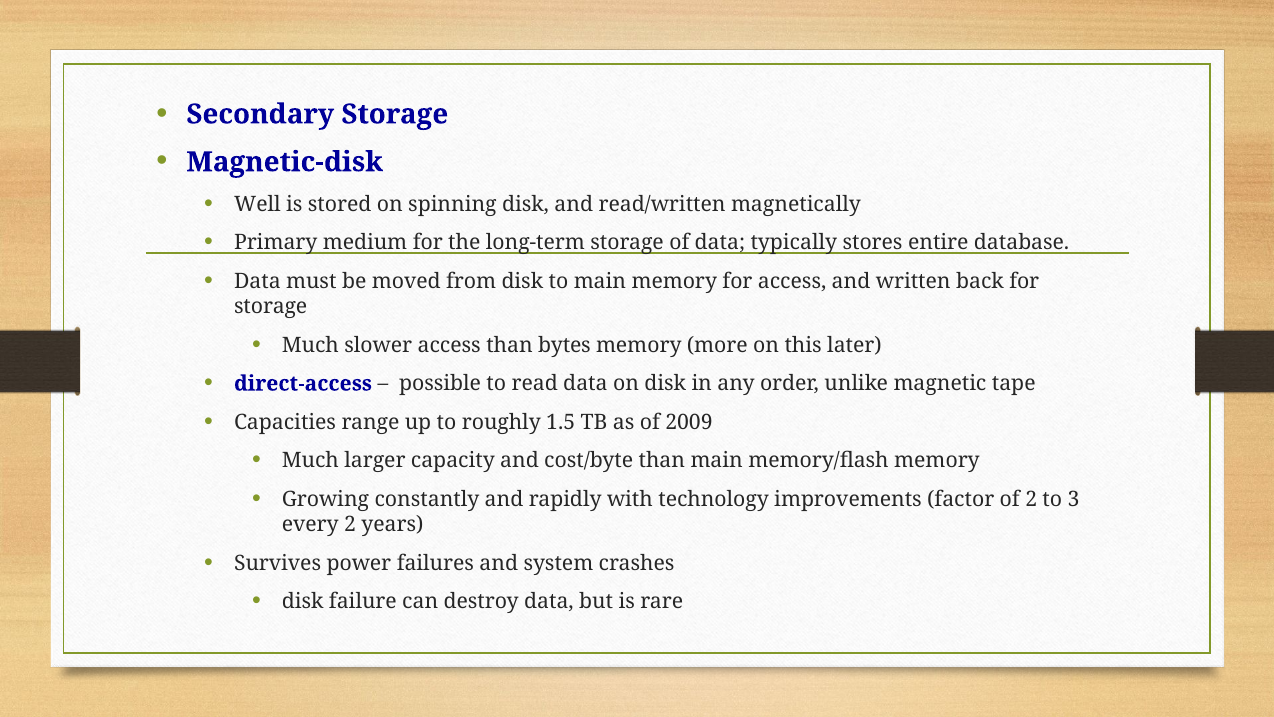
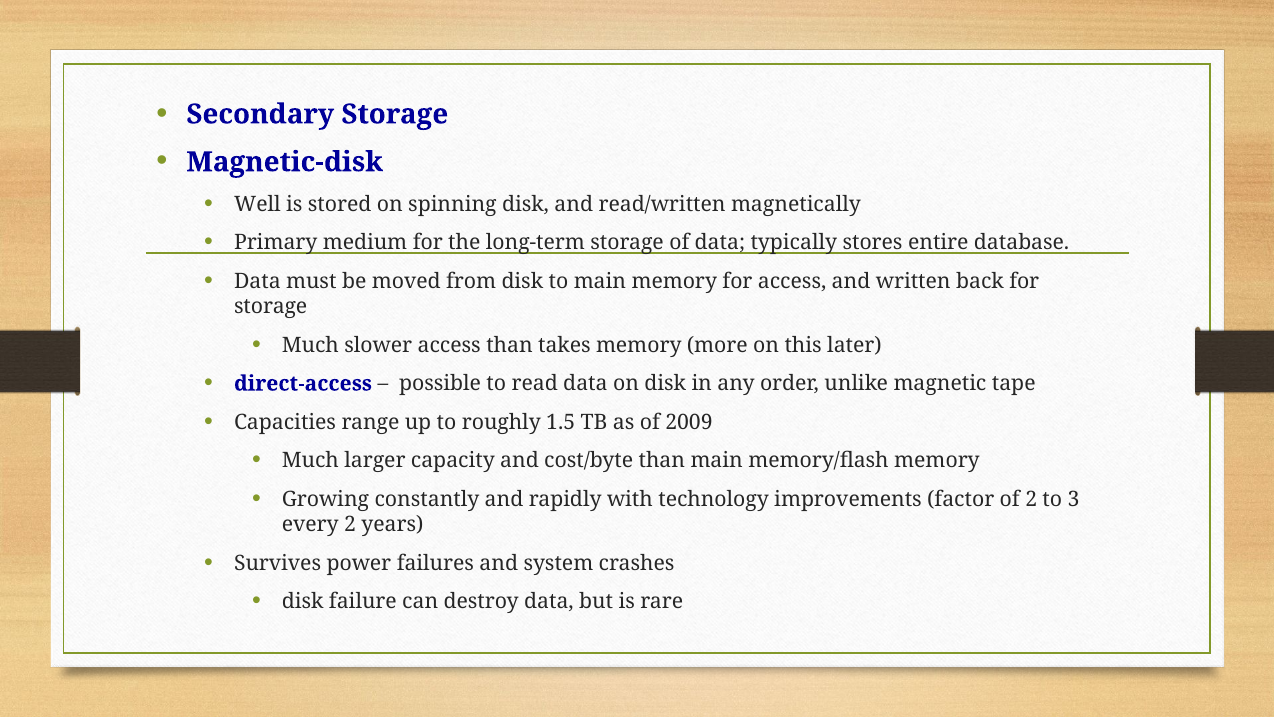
bytes: bytes -> takes
